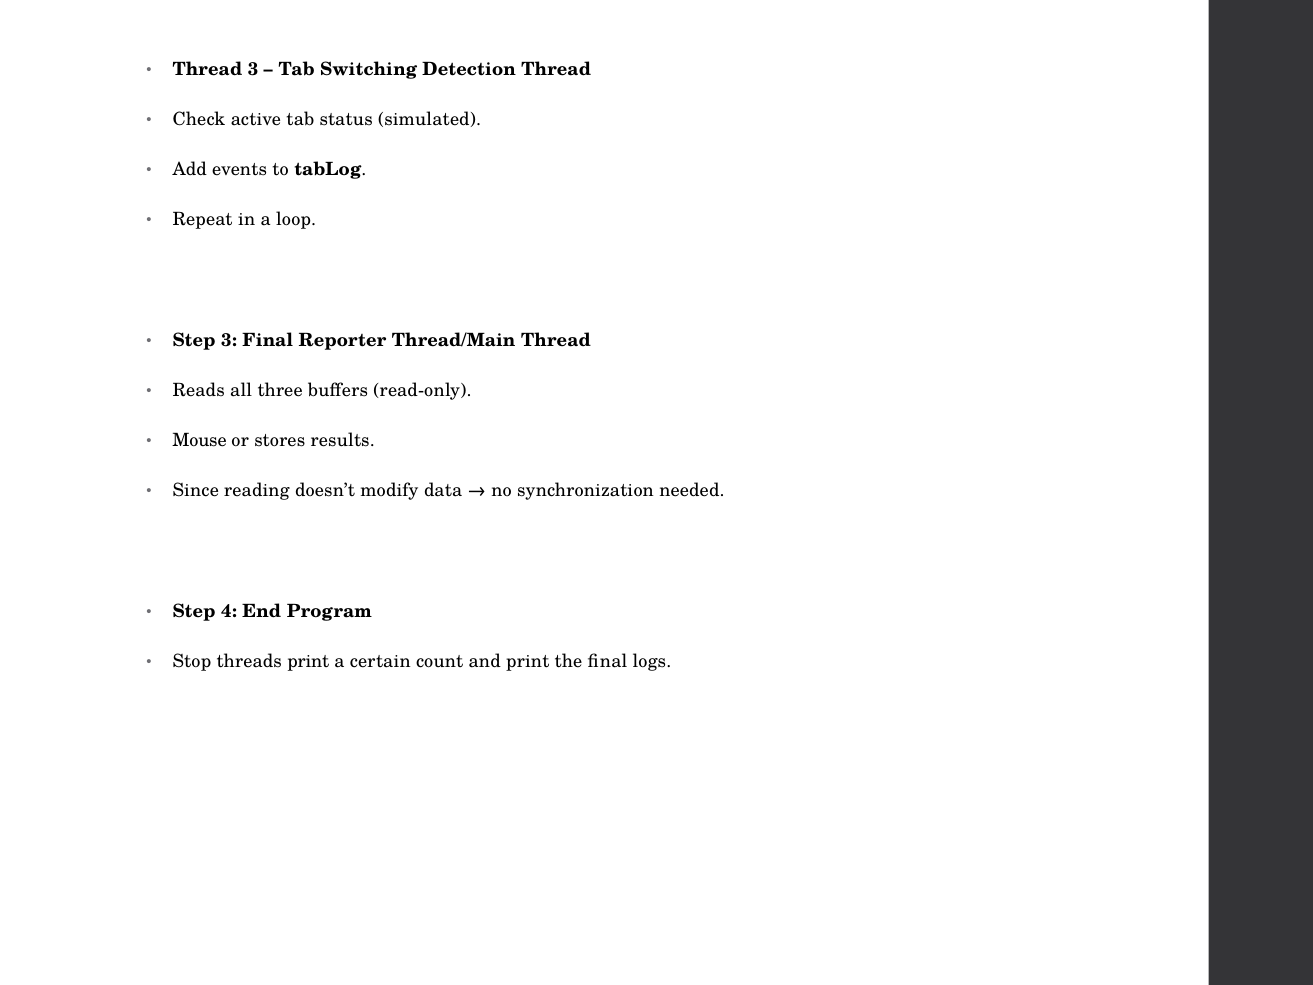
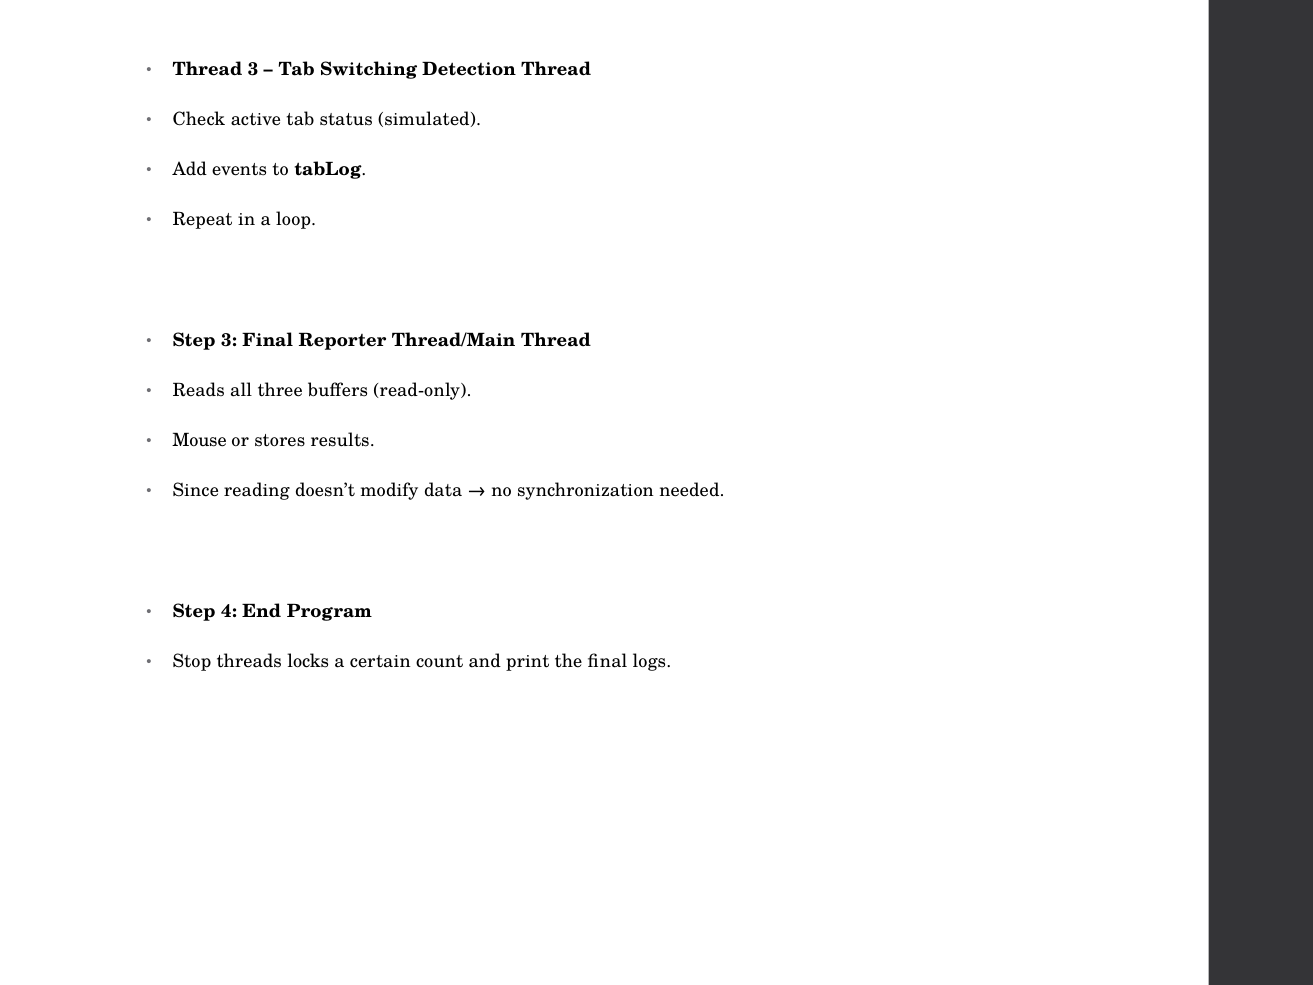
threads print: print -> locks
